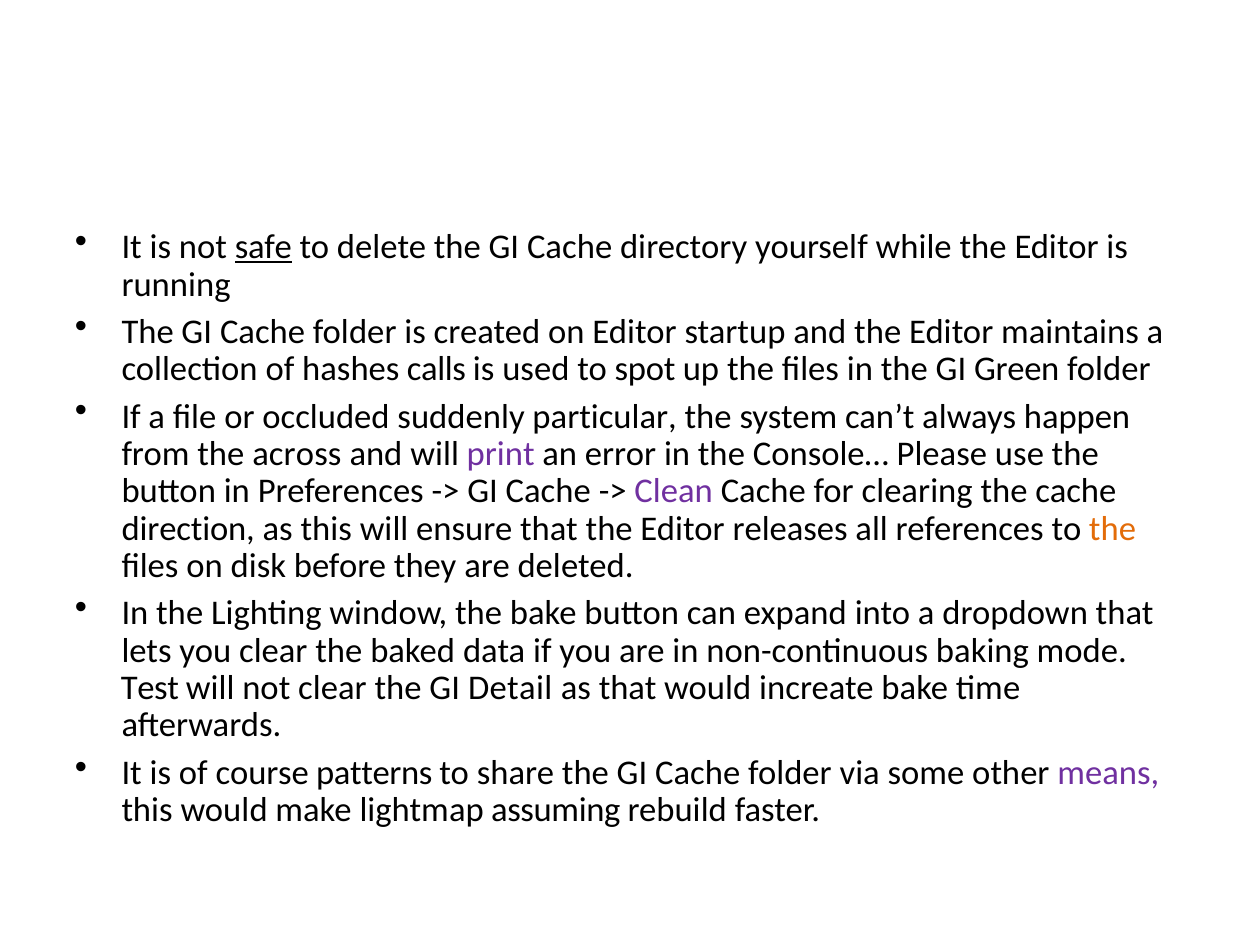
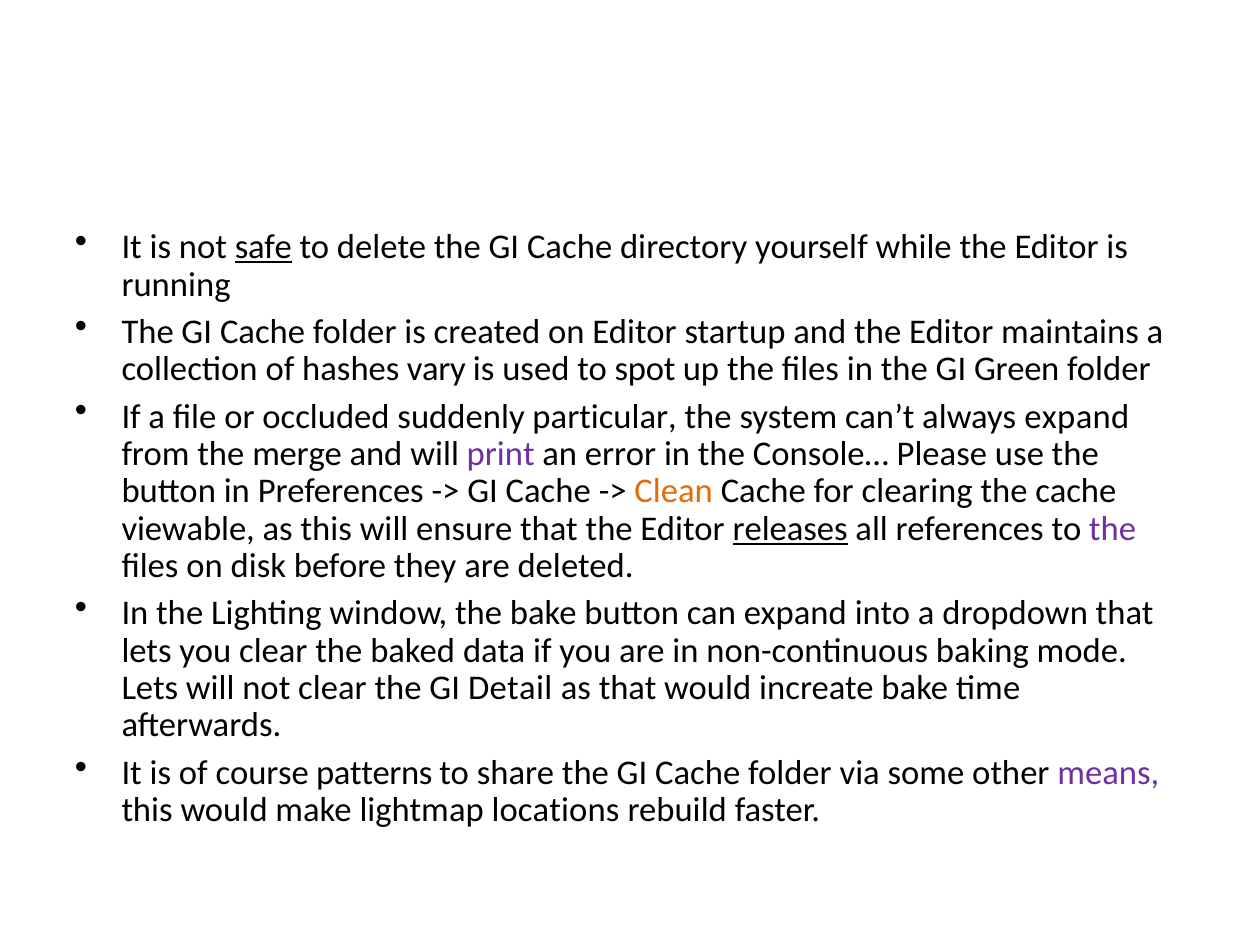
calls: calls -> vary
always happen: happen -> expand
across: across -> merge
Clean colour: purple -> orange
direction: direction -> viewable
releases underline: none -> present
the at (1113, 529) colour: orange -> purple
Test at (150, 689): Test -> Lets
assuming: assuming -> locations
